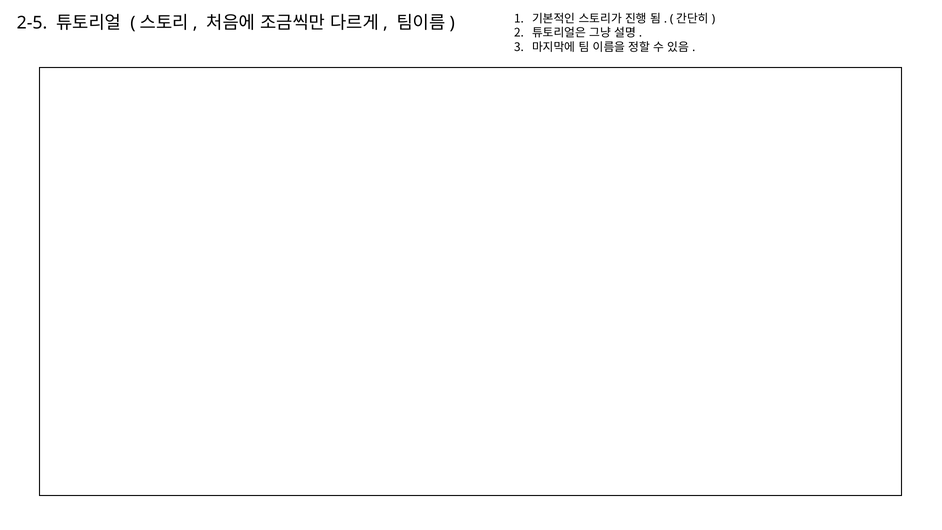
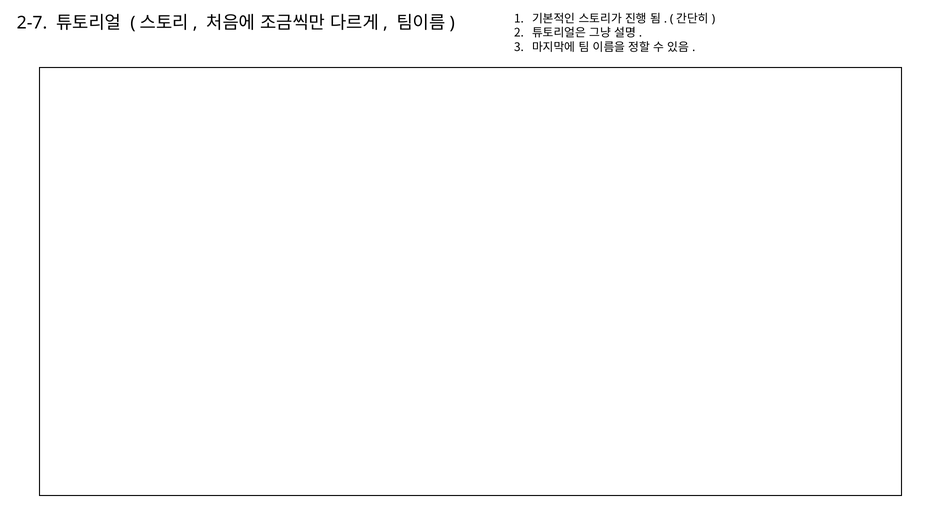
2-5: 2-5 -> 2-7
